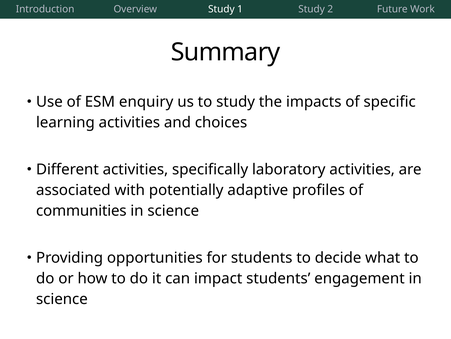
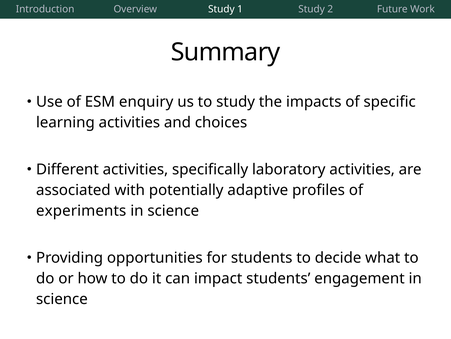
communities: communities -> experiments
